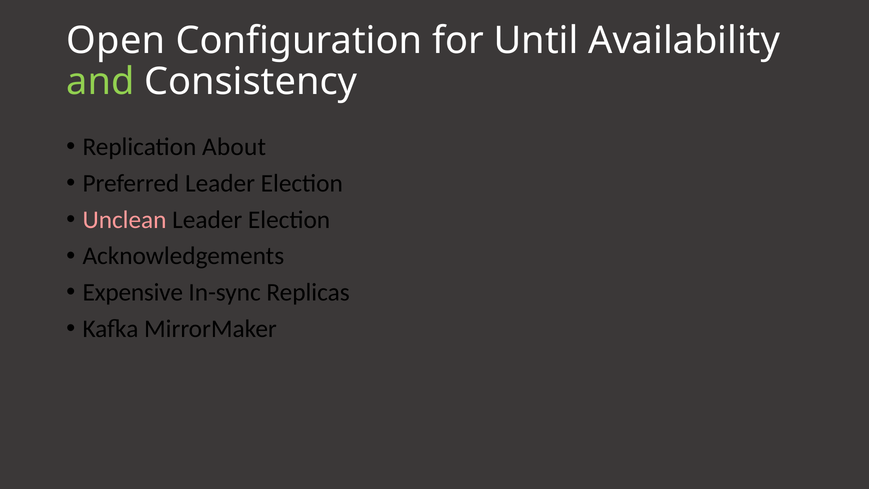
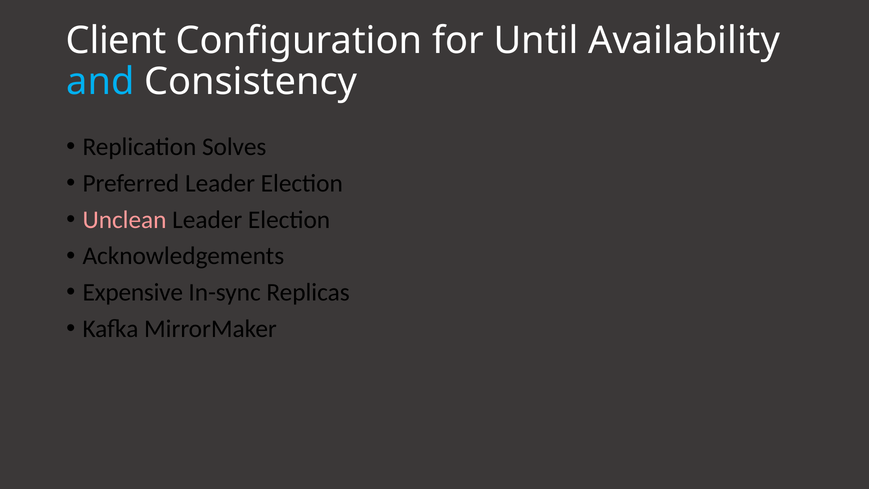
Open: Open -> Client
and colour: light green -> light blue
About: About -> Solves
